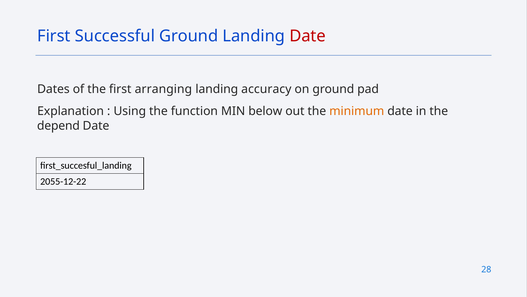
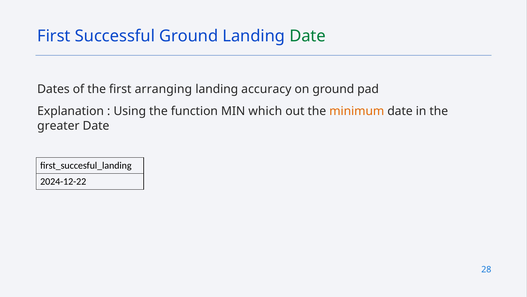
Date at (308, 36) colour: red -> green
below: below -> which
depend: depend -> greater
2055-12-22: 2055-12-22 -> 2024-12-22
